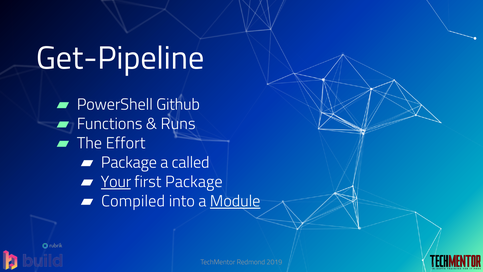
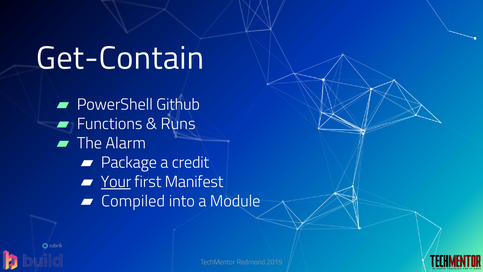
Get-Pipeline: Get-Pipeline -> Get-Contain
Effort: Effort -> Alarm
called: called -> credit
first Package: Package -> Manifest
Module underline: present -> none
